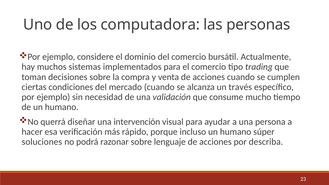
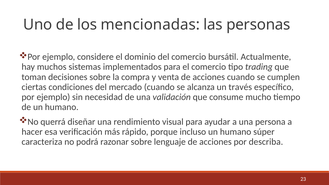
computadora: computadora -> mencionadas
intervención: intervención -> rendimiento
soluciones: soluciones -> caracteriza
